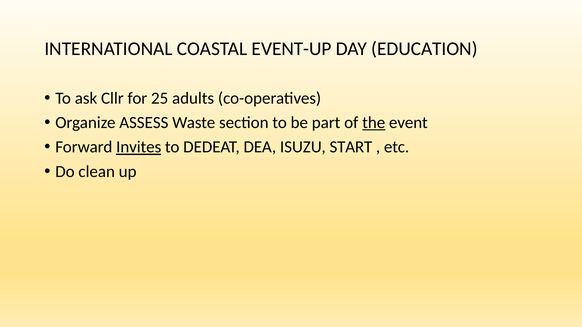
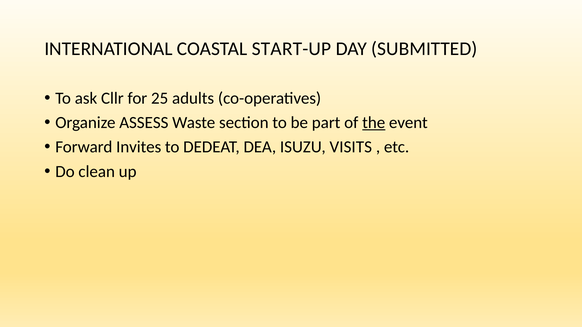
EVENT-UP: EVENT-UP -> START-UP
EDUCATION: EDUCATION -> SUBMITTED
Invites underline: present -> none
START: START -> VISITS
